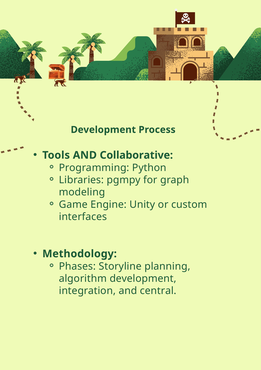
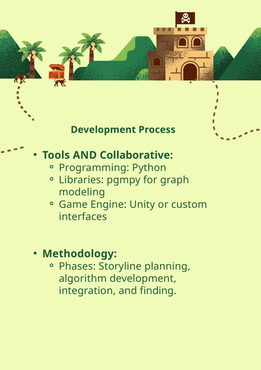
central: central -> finding
